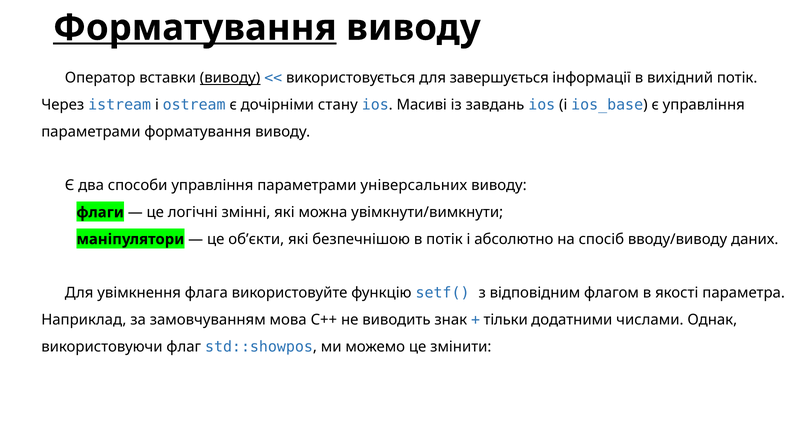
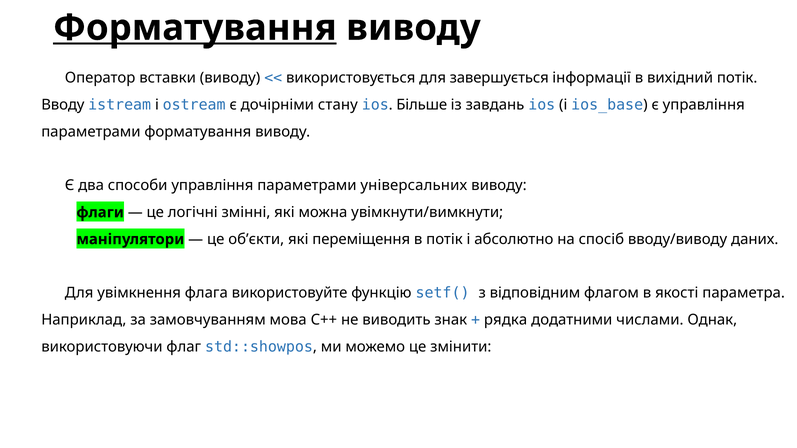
виводу at (230, 78) underline: present -> none
Через: Через -> Вводу
Масиві: Масиві -> Більше
безпечнішою: безпечнішою -> переміщення
тільки: тільки -> рядка
